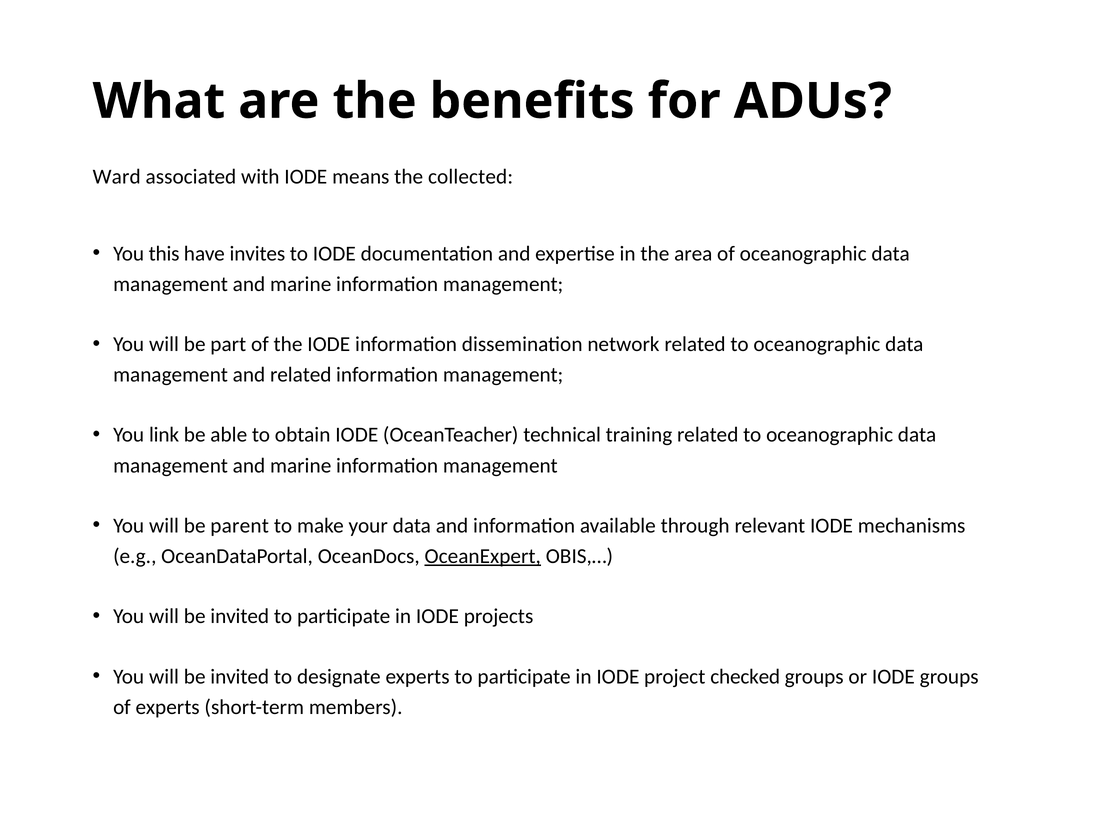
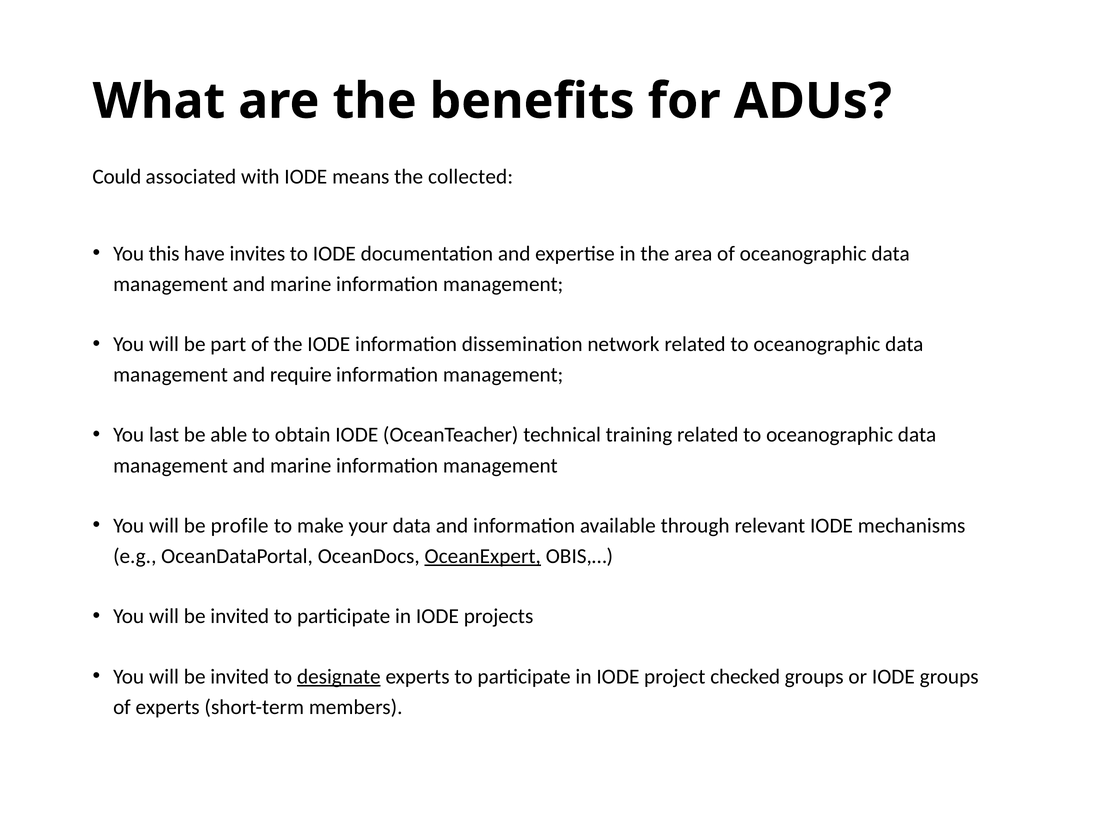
Ward: Ward -> Could
and related: related -> require
link: link -> last
parent: parent -> profile
designate underline: none -> present
